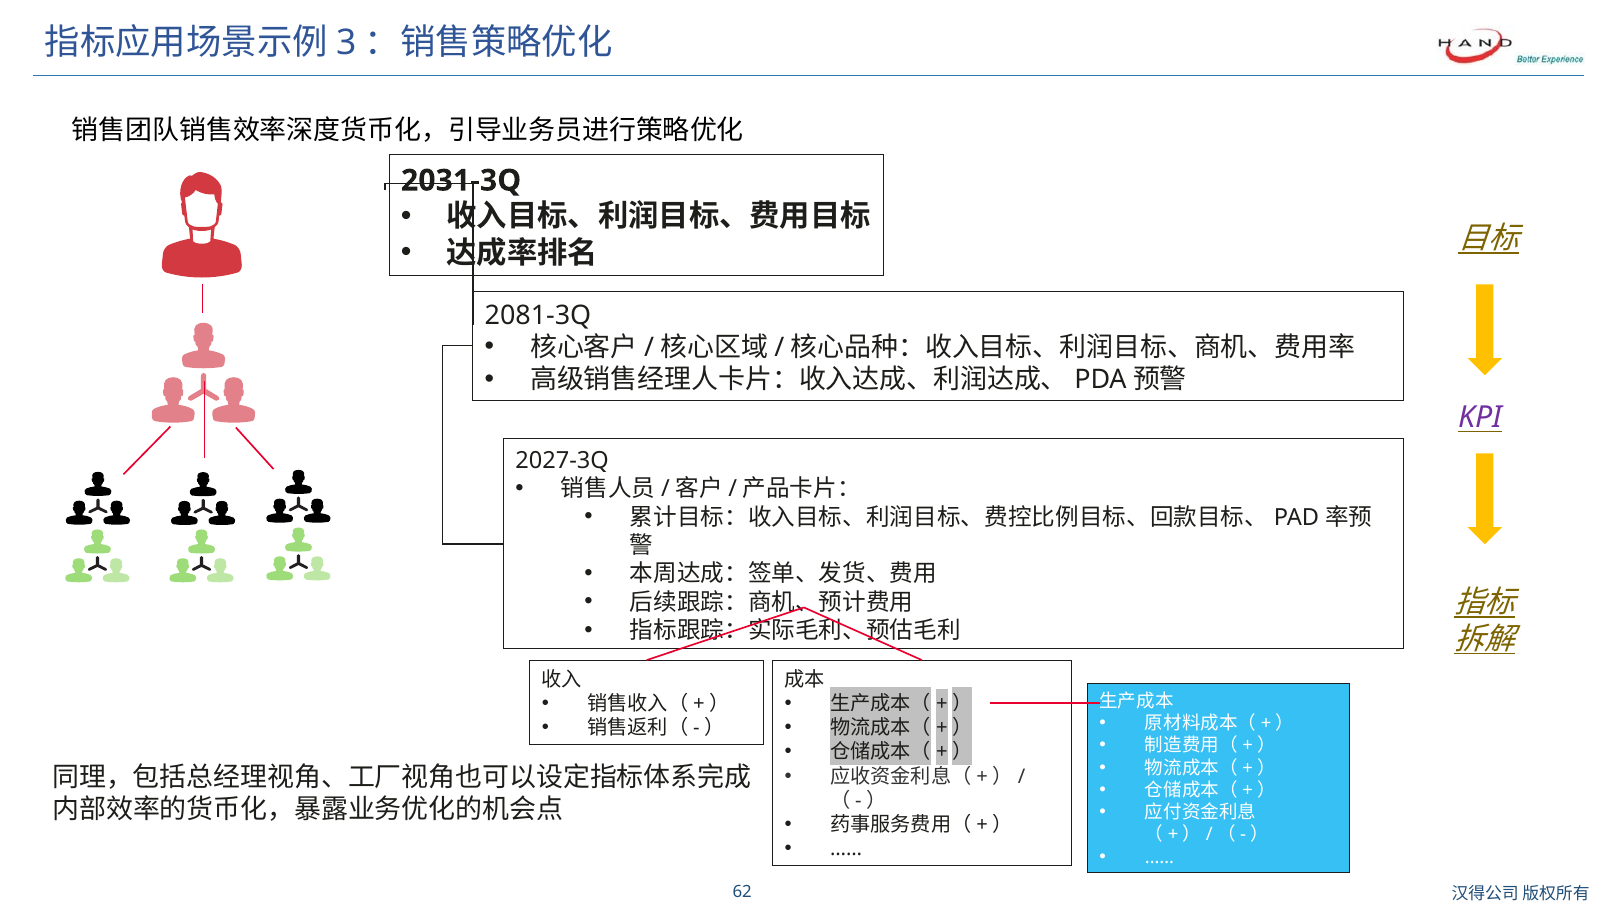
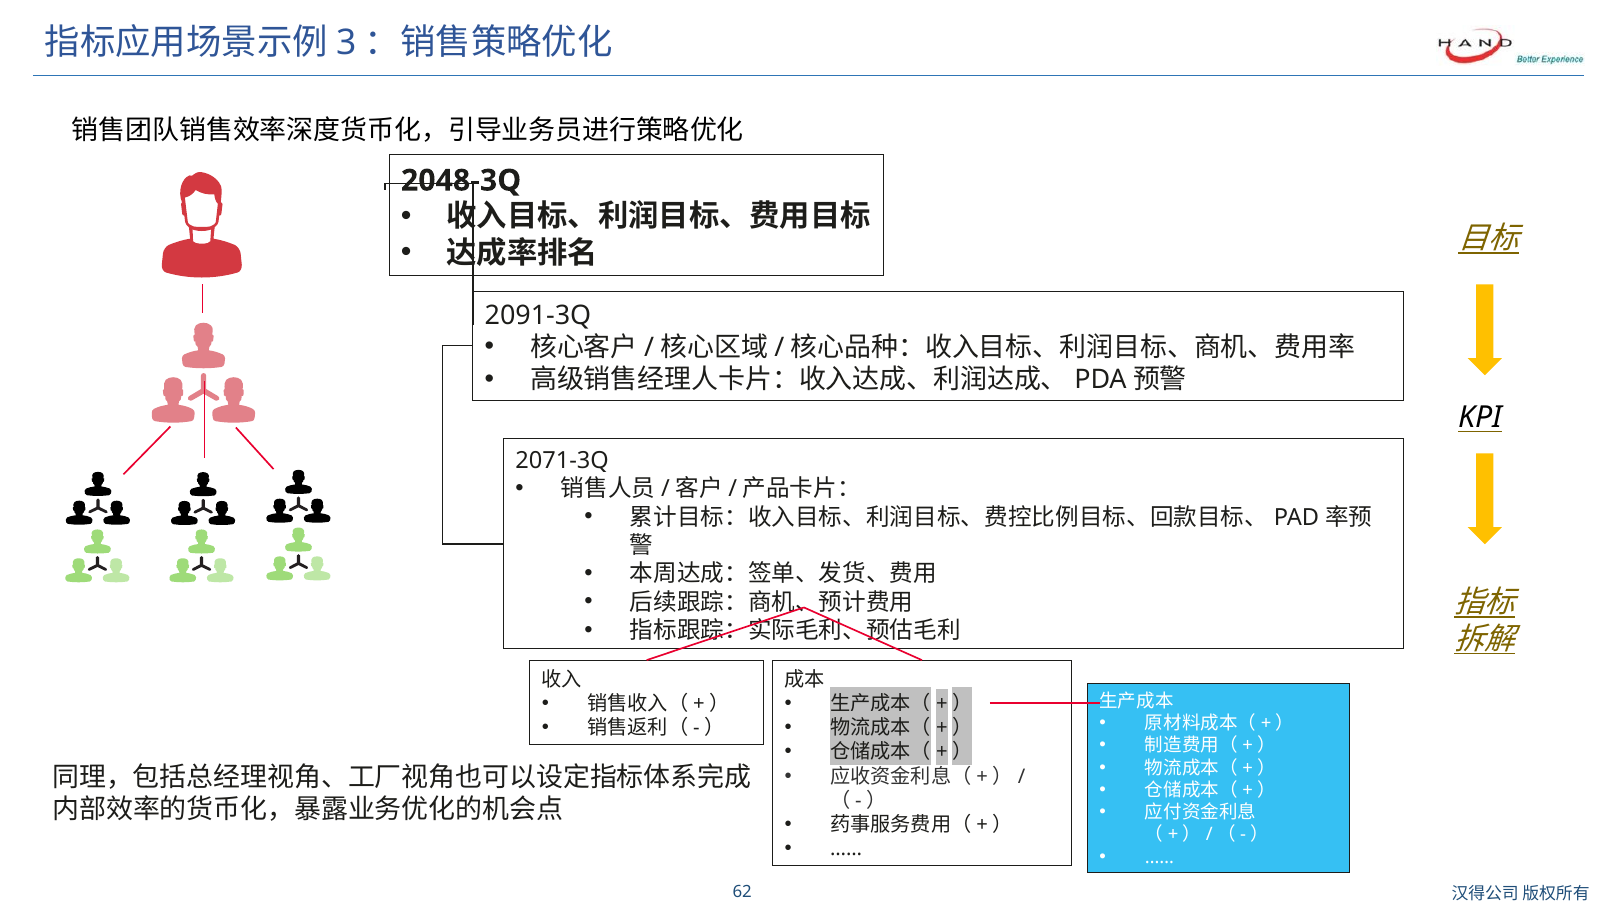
2031-3Q: 2031-3Q -> 2048-3Q
2081-3Q: 2081-3Q -> 2091-3Q
KPI colour: purple -> black
2027-3Q: 2027-3Q -> 2071-3Q
